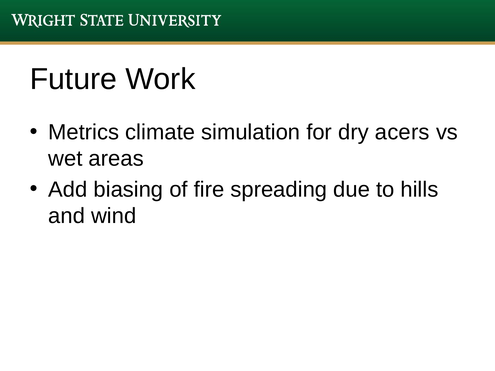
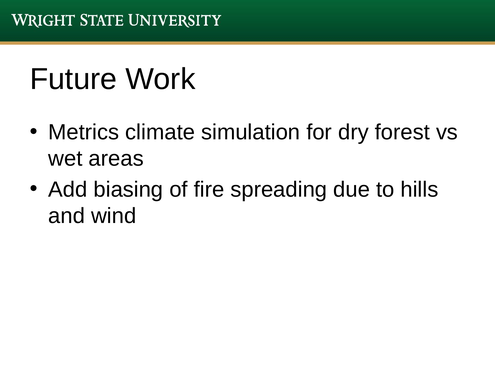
acers: acers -> forest
